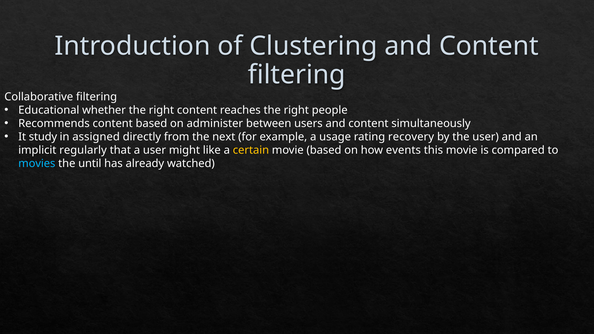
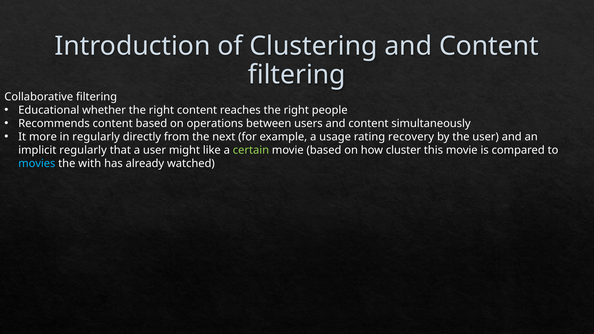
administer: administer -> operations
study: study -> more
in assigned: assigned -> regularly
certain colour: yellow -> light green
events: events -> cluster
until: until -> with
